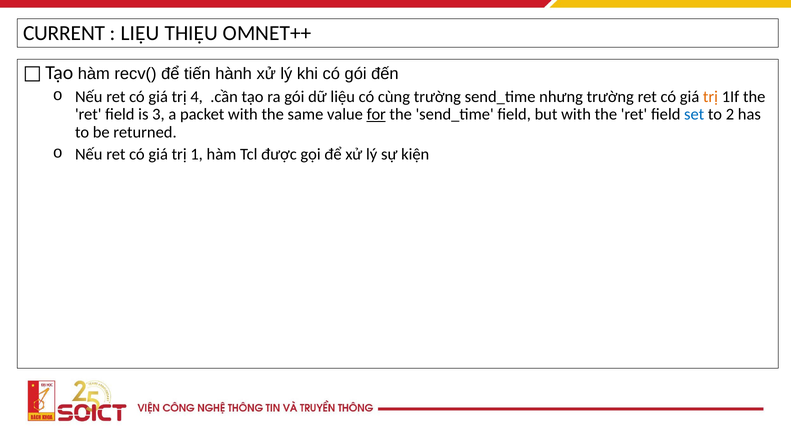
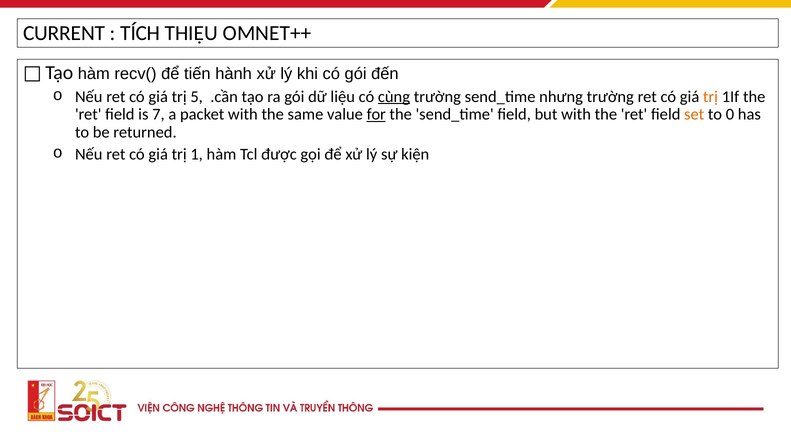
LIỆU at (140, 33): LIỆU -> TÍCH
4: 4 -> 5
cùng underline: none -> present
3: 3 -> 7
set colour: blue -> orange
2: 2 -> 0
